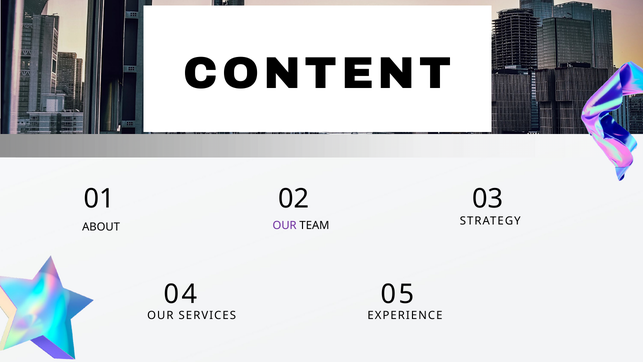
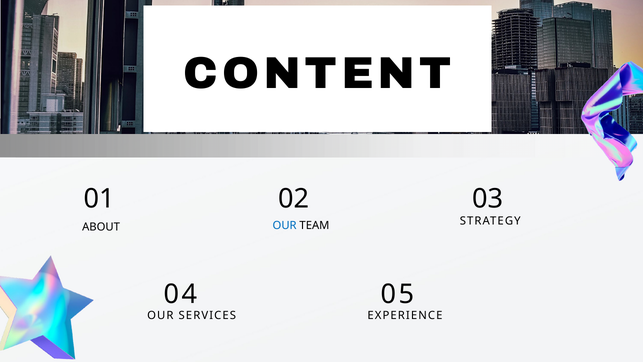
OUR at (285, 225) colour: purple -> blue
